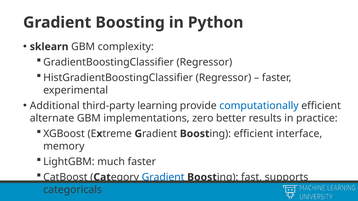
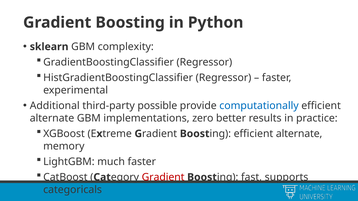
learning: learning -> possible
interface at (299, 134): interface -> alternate
Gradient at (163, 178) colour: blue -> red
